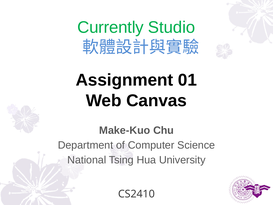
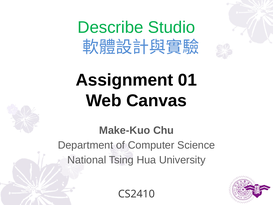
Currently: Currently -> Describe
